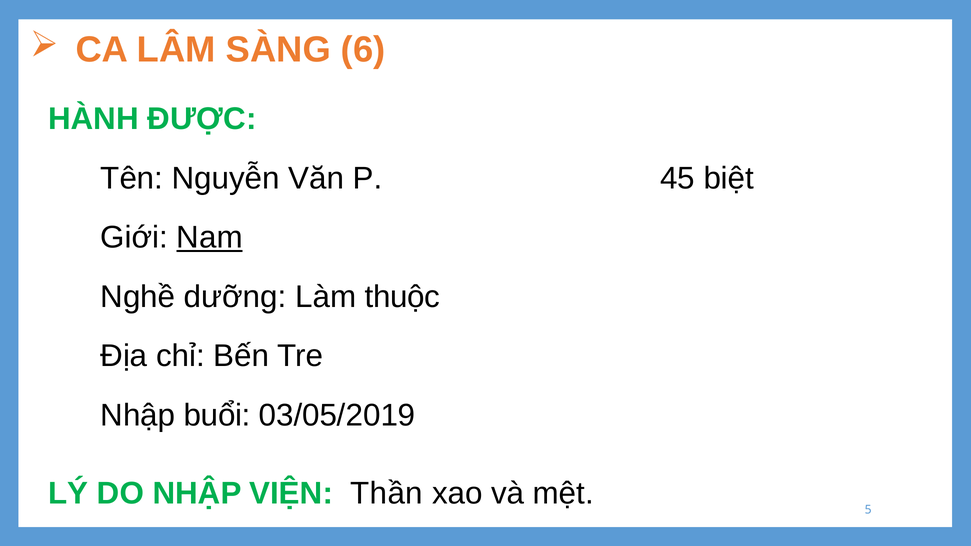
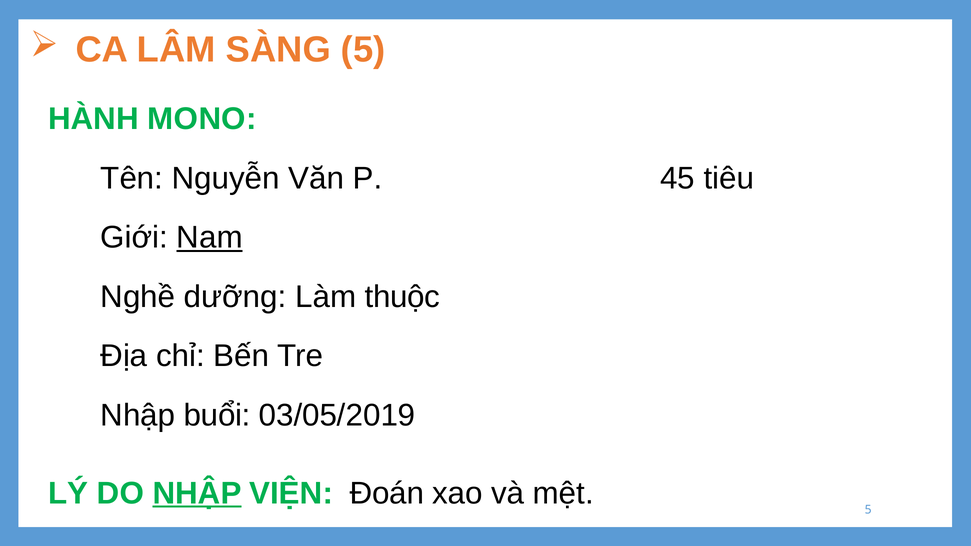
SÀNG 6: 6 -> 5
ĐƯỢC: ĐƯỢC -> MONO
biệt: biệt -> tiêu
NHẬP at (197, 493) underline: none -> present
Thần: Thần -> Đoán
